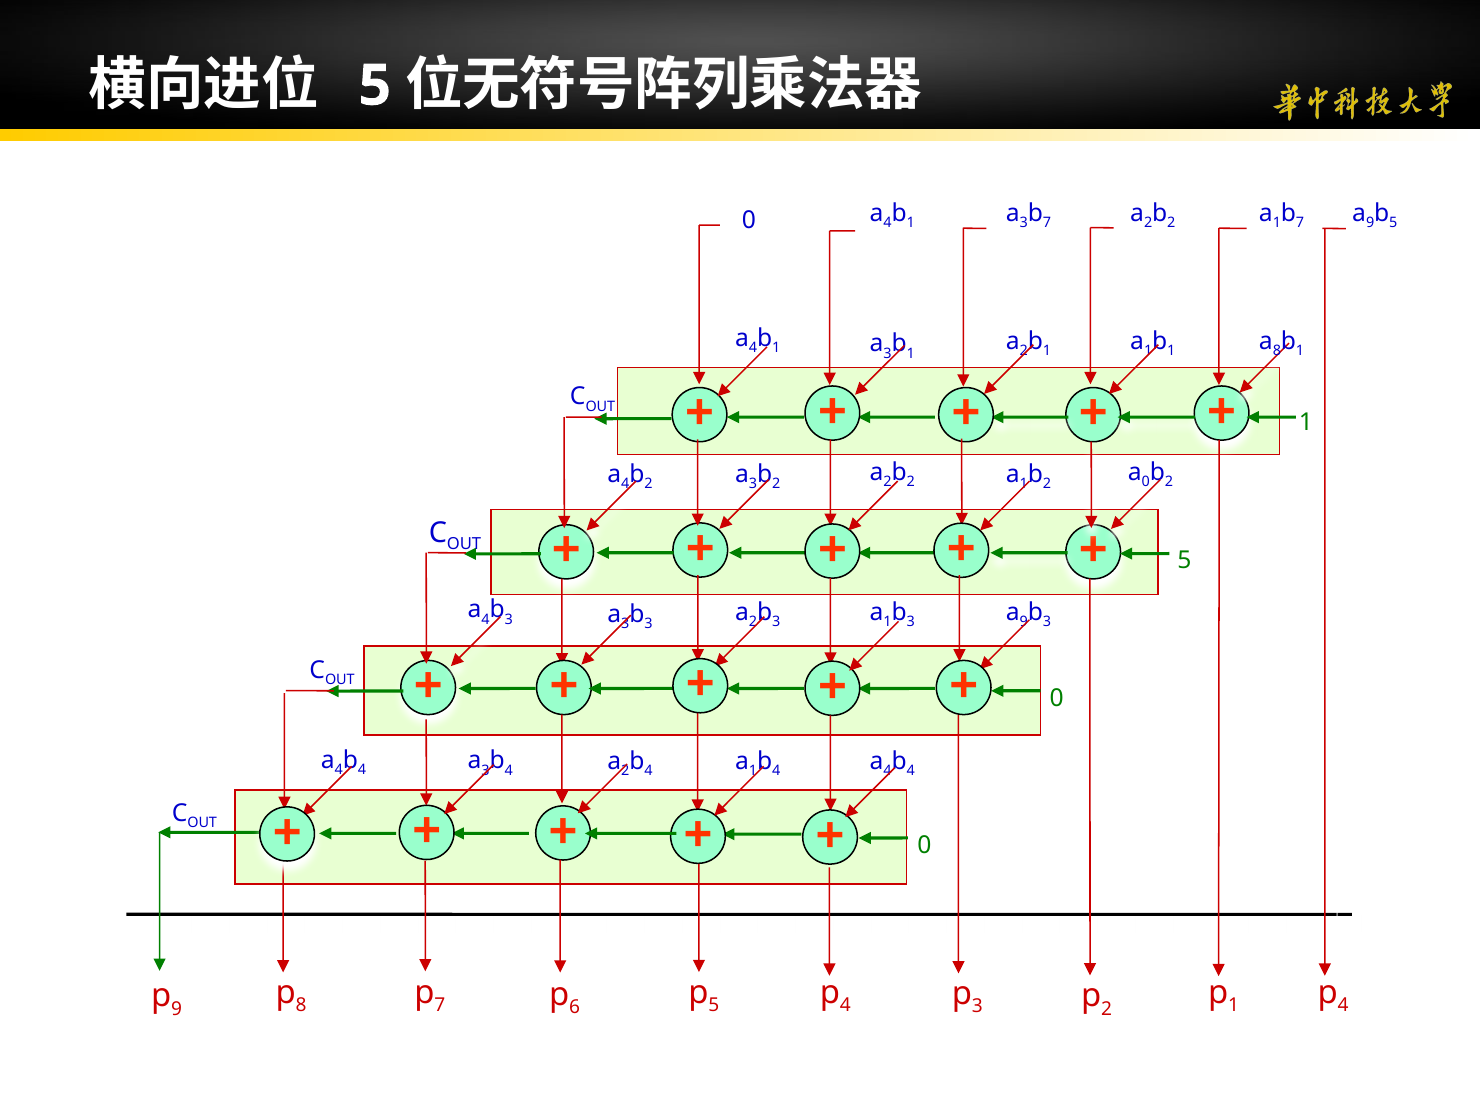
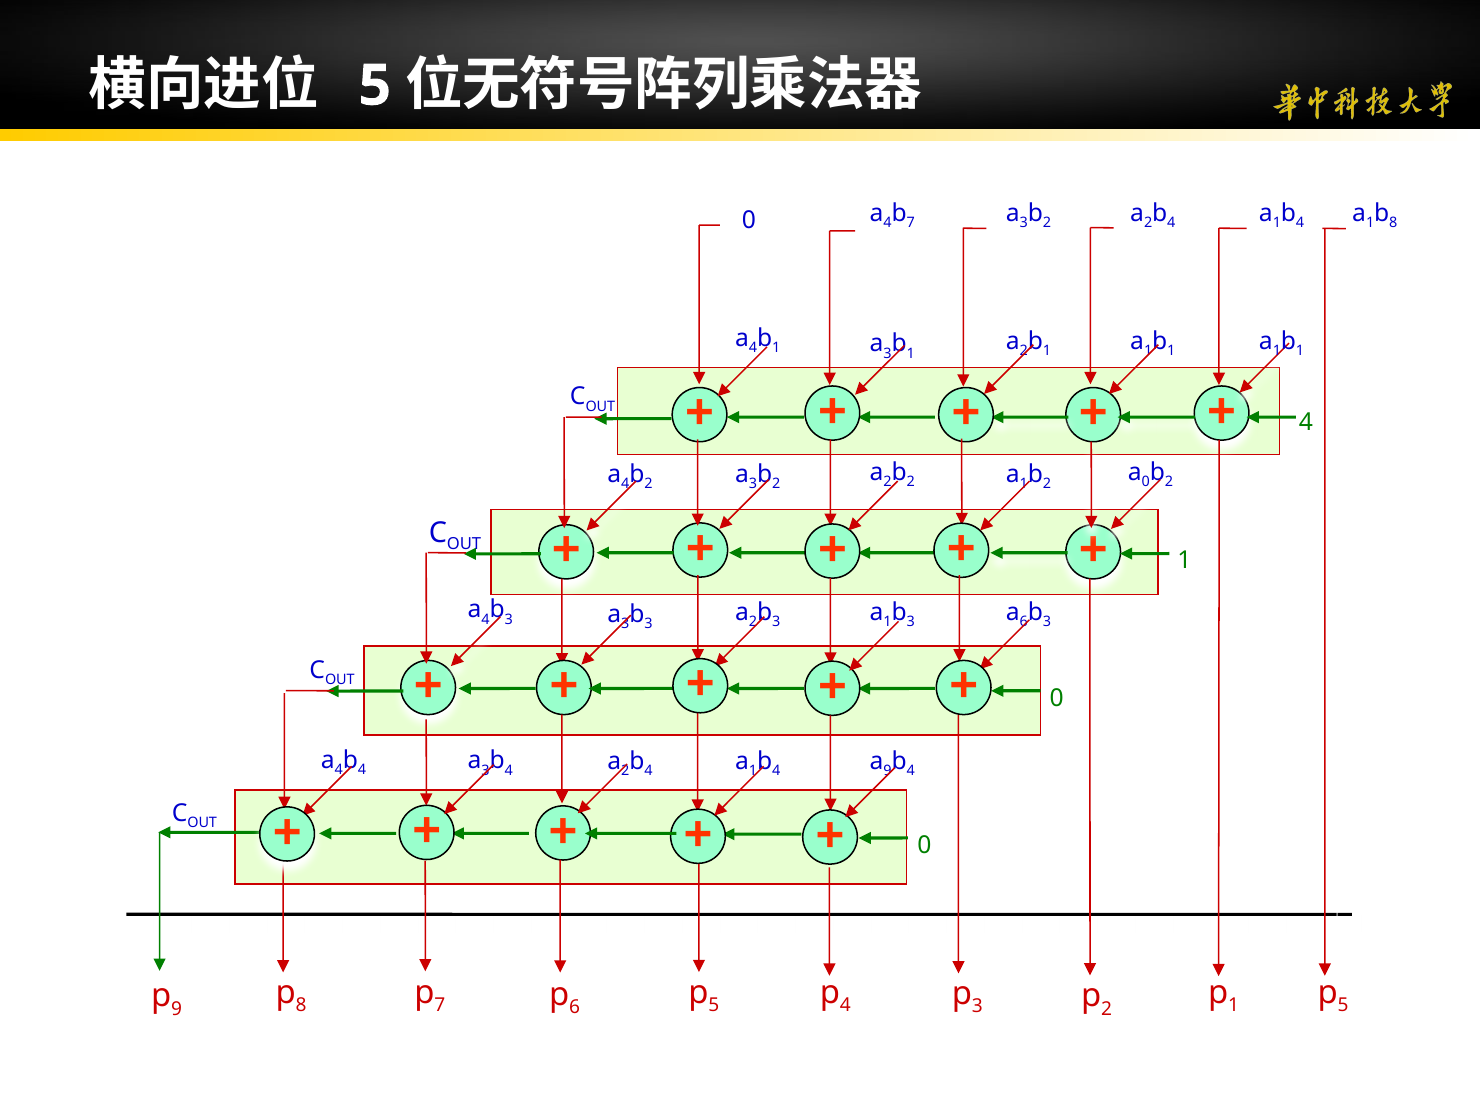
1 at (911, 223): 1 -> 7
7 at (1047, 223): 7 -> 2
2 at (1171, 223): 2 -> 4
7 at (1300, 223): 7 -> 4
9 at (1370, 223): 9 -> 1
5 at (1393, 223): 5 -> 8
8 at (1277, 351): 8 -> 1
1 at (1306, 423): 1 -> 4
5 at (1185, 561): 5 -> 1
9 at (1024, 622): 9 -> 6
4 at (888, 771): 4 -> 9
4 at (1343, 1006): 4 -> 5
